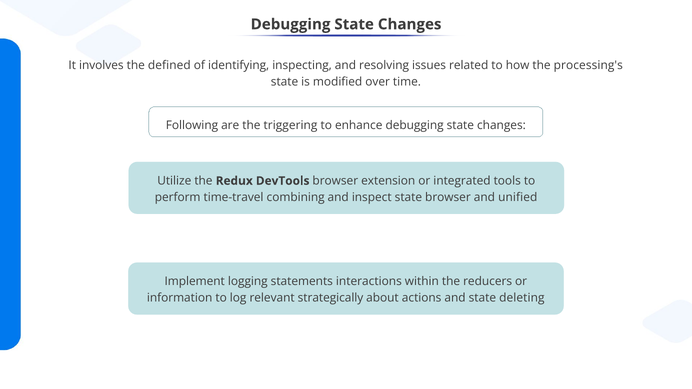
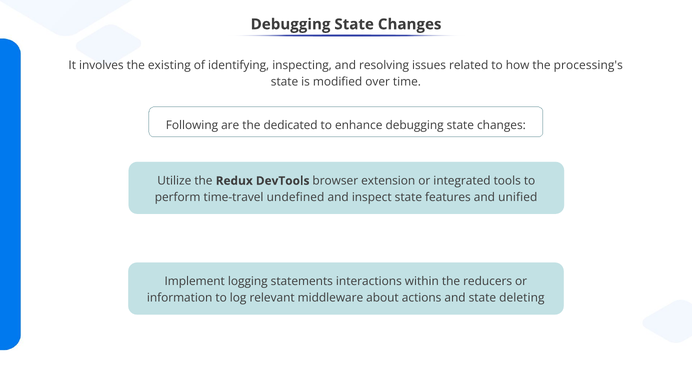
defined: defined -> existing
triggering: triggering -> dedicated
combining: combining -> undefined
state browser: browser -> features
strategically: strategically -> middleware
